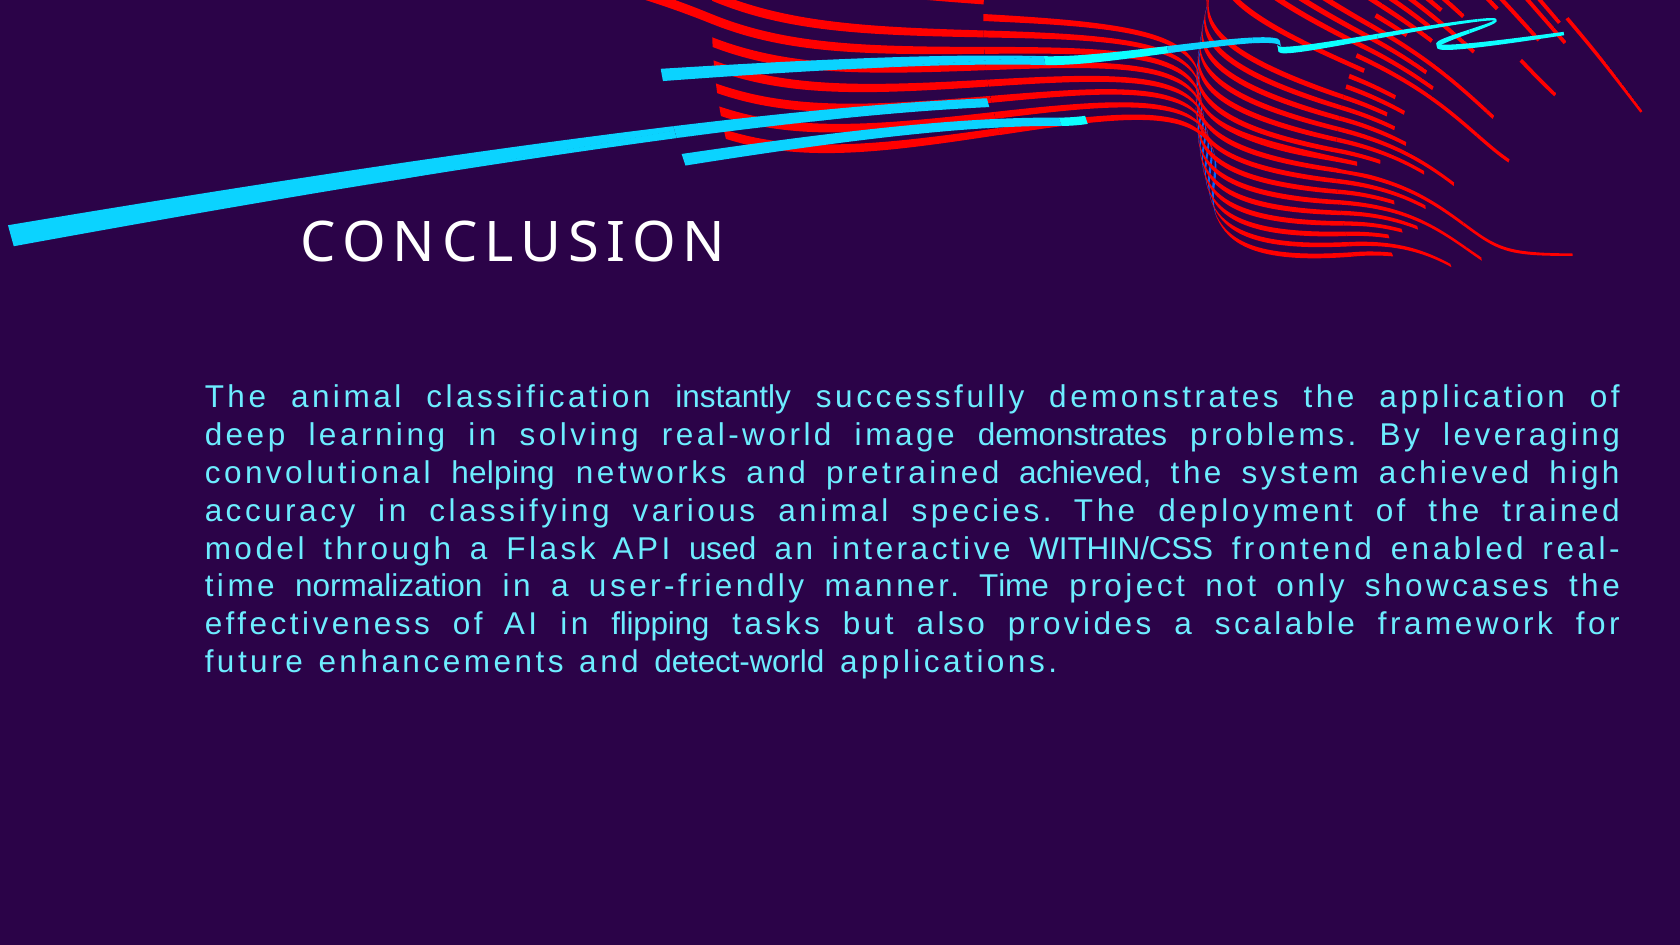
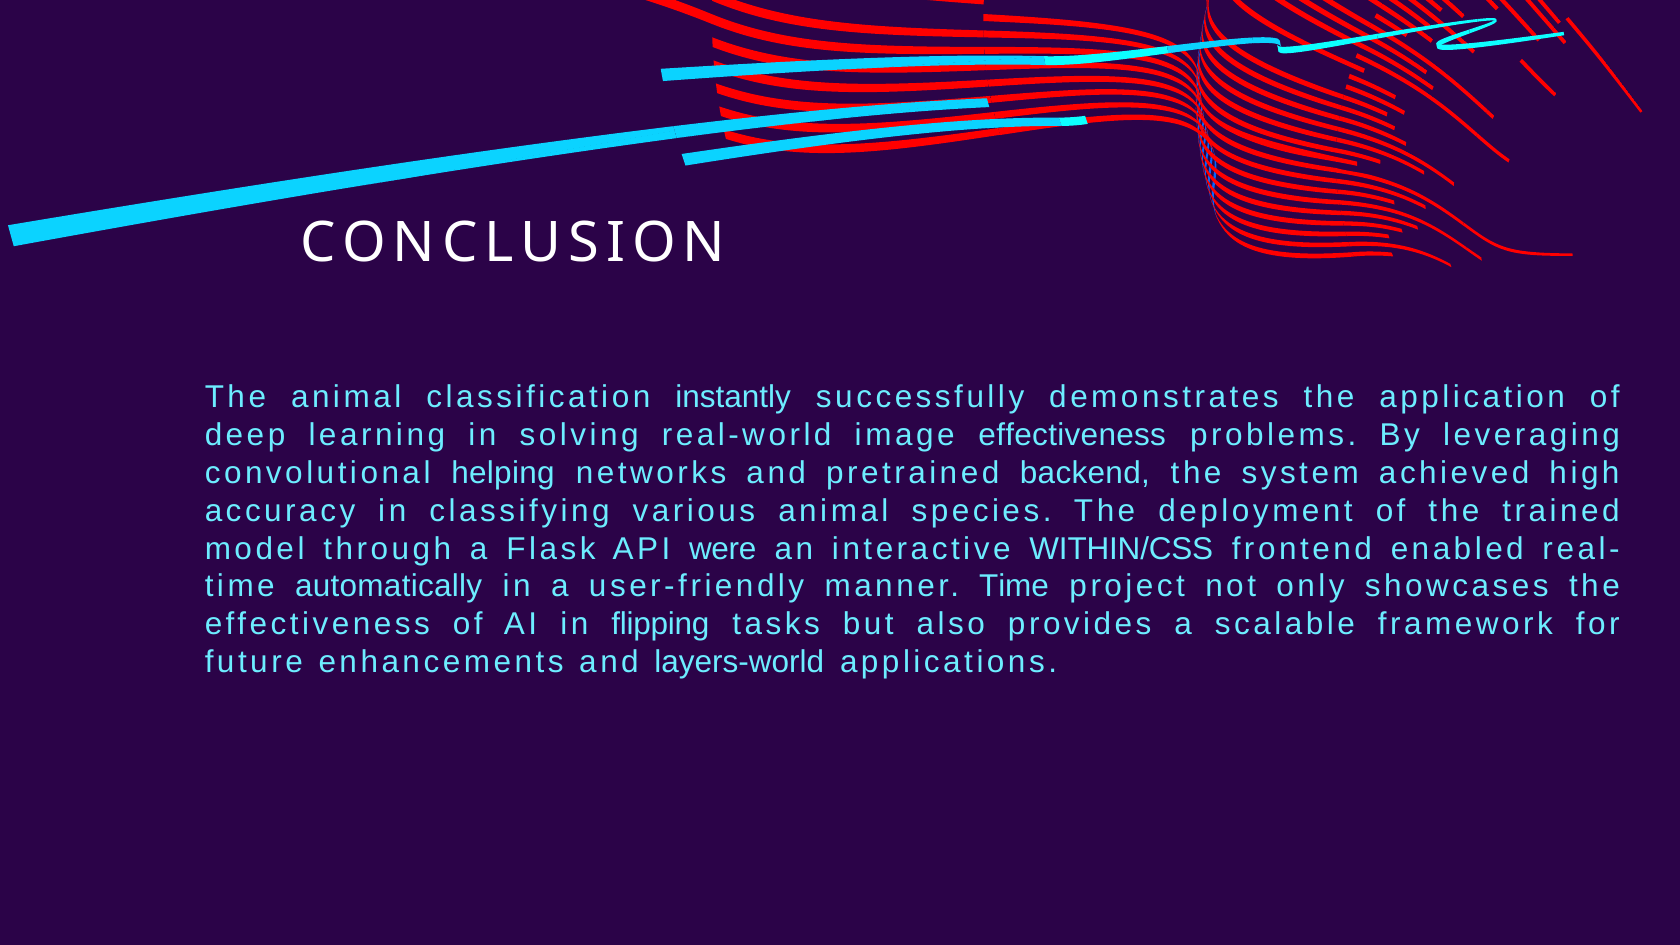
image demonstrates: demonstrates -> effectiveness
pretrained achieved: achieved -> backend
used: used -> were
normalization: normalization -> automatically
detect-world: detect-world -> layers-world
